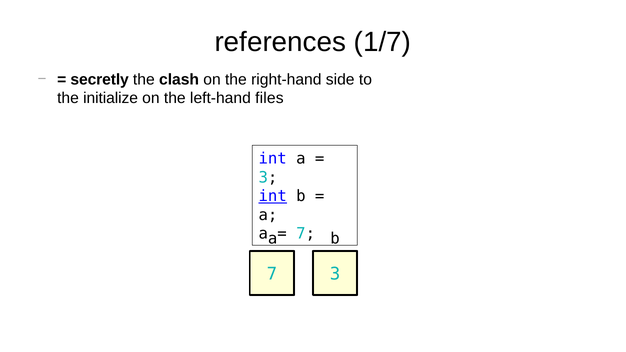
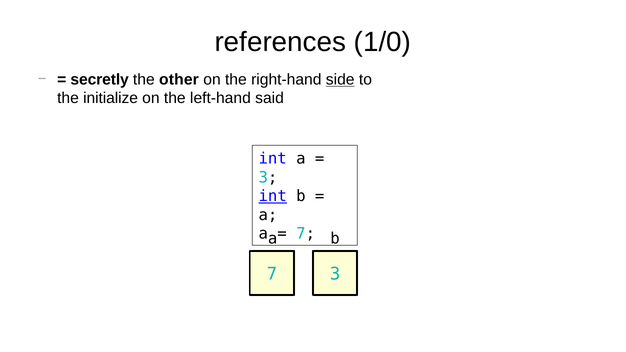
1/7: 1/7 -> 1/0
clash: clash -> other
side underline: none -> present
files: files -> said
